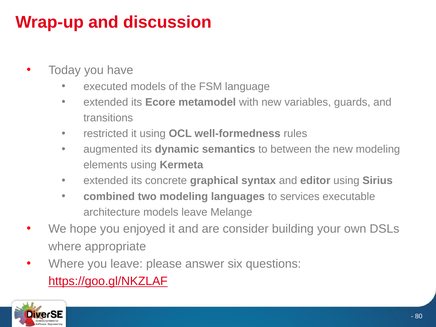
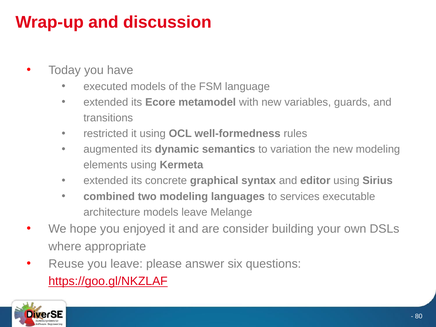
between: between -> variation
Where at (66, 264): Where -> Reuse
